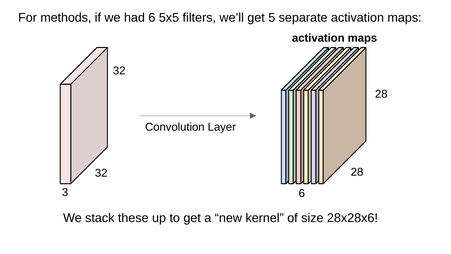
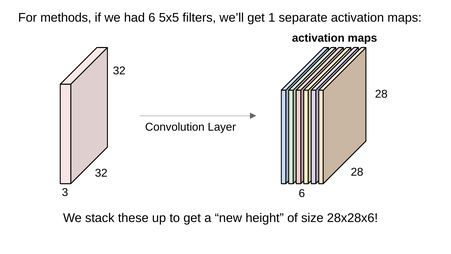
5: 5 -> 1
kernel: kernel -> height
